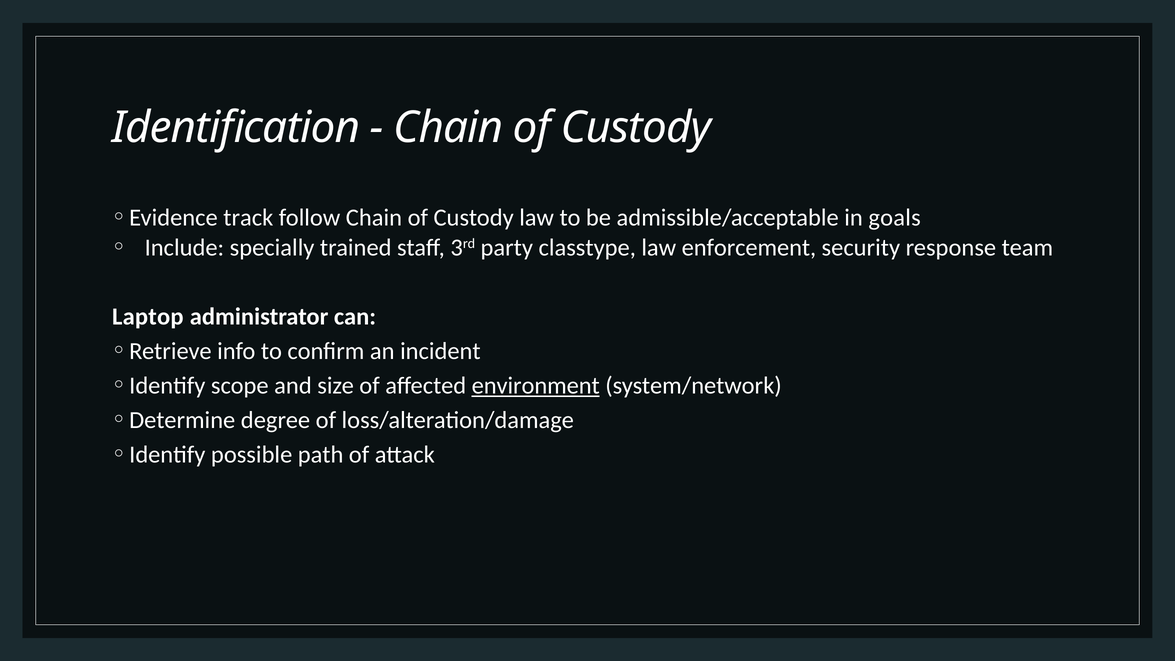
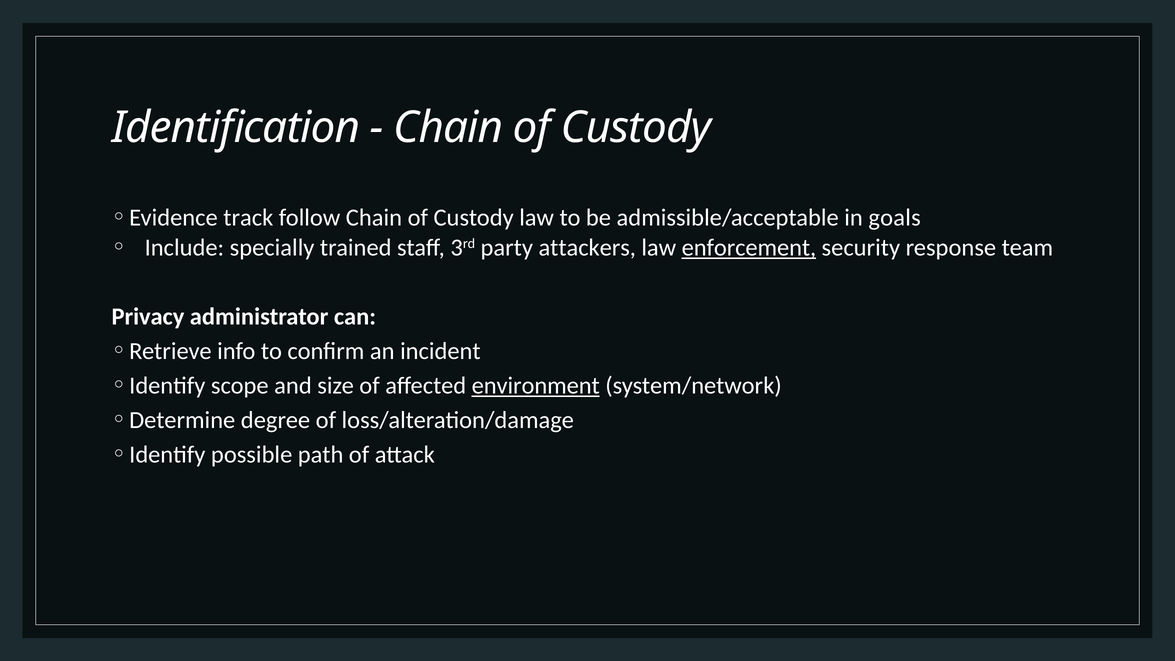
classtype: classtype -> attackers
enforcement underline: none -> present
Laptop: Laptop -> Privacy
